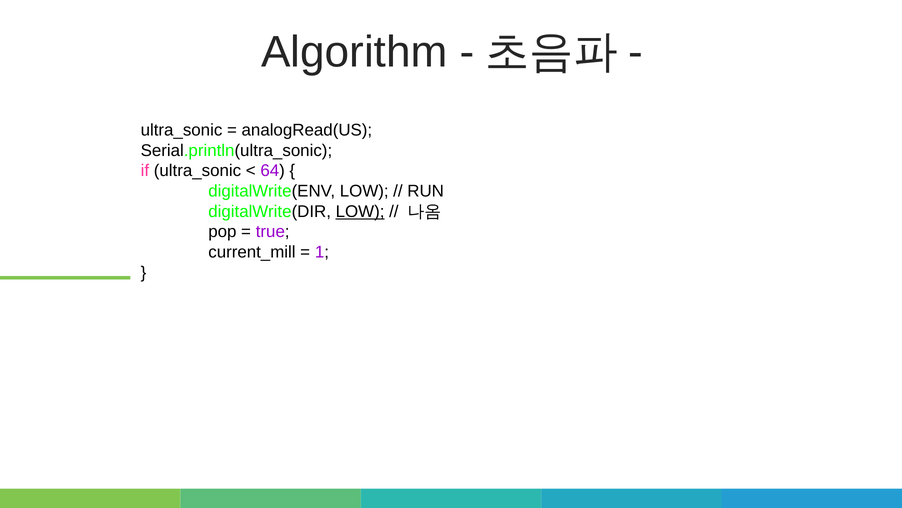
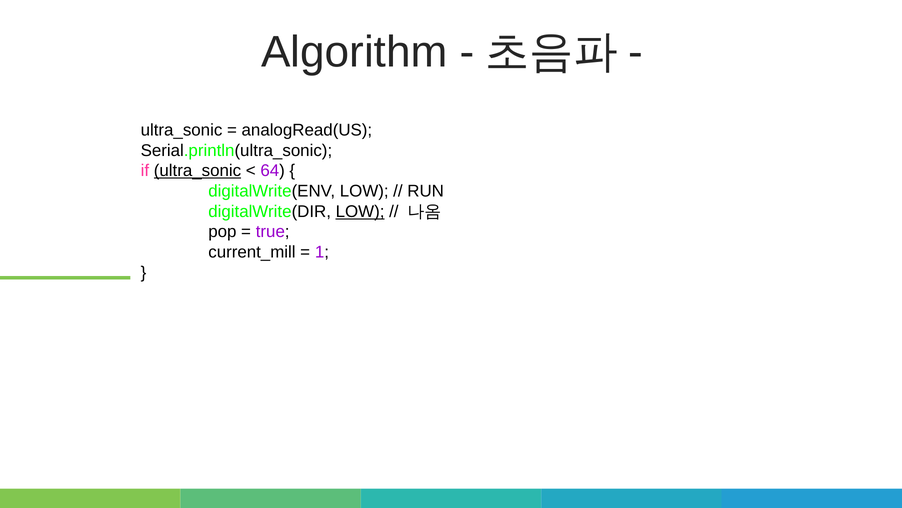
ultra_sonic at (197, 171) underline: none -> present
